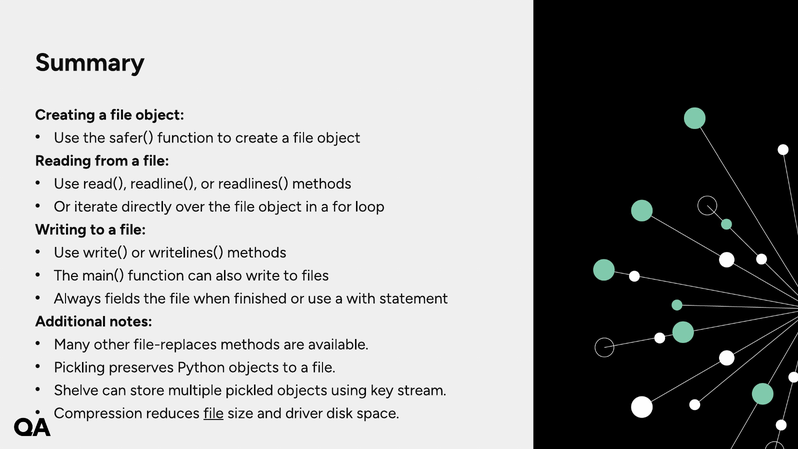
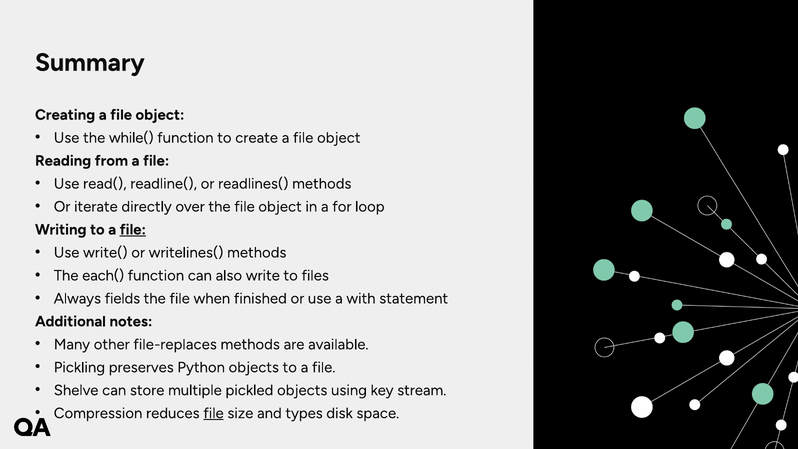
safer(: safer( -> while(
file at (133, 230) underline: none -> present
main(: main( -> each(
driver: driver -> types
